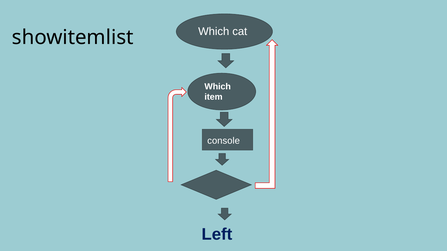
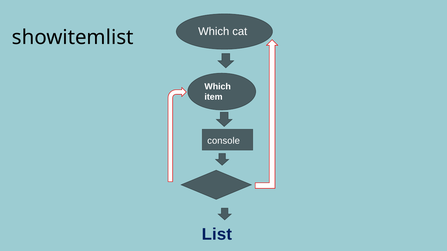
Left: Left -> List
